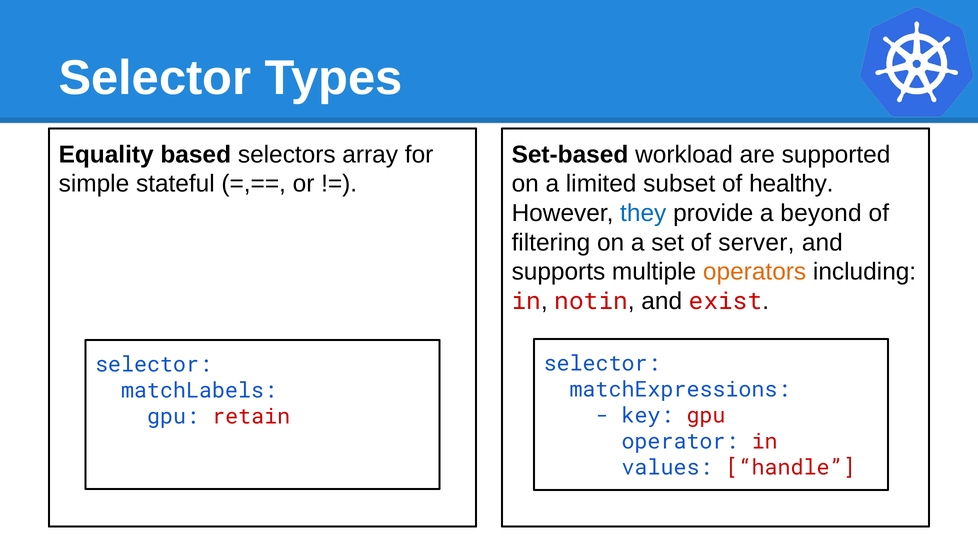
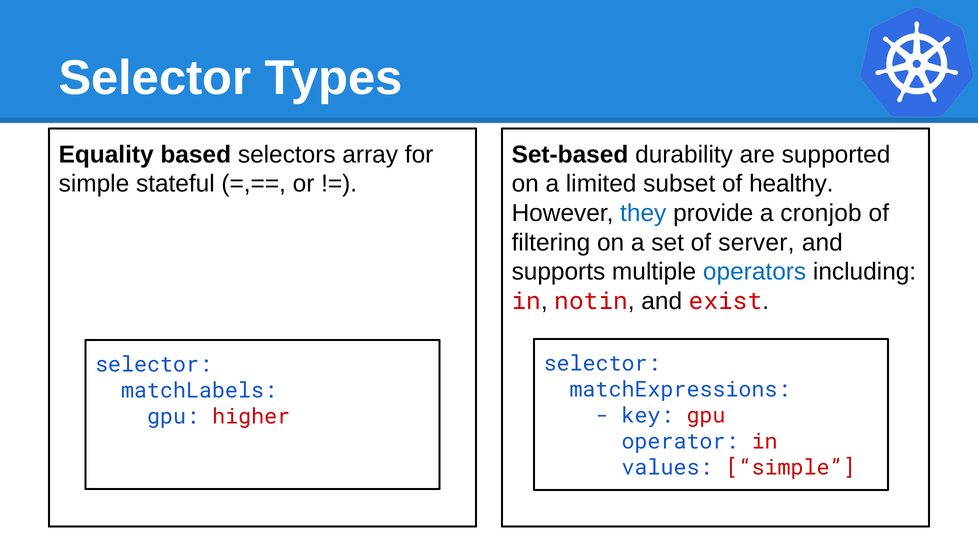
workload: workload -> durability
beyond: beyond -> cronjob
operators colour: orange -> blue
retain: retain -> higher
values handle: handle -> simple
